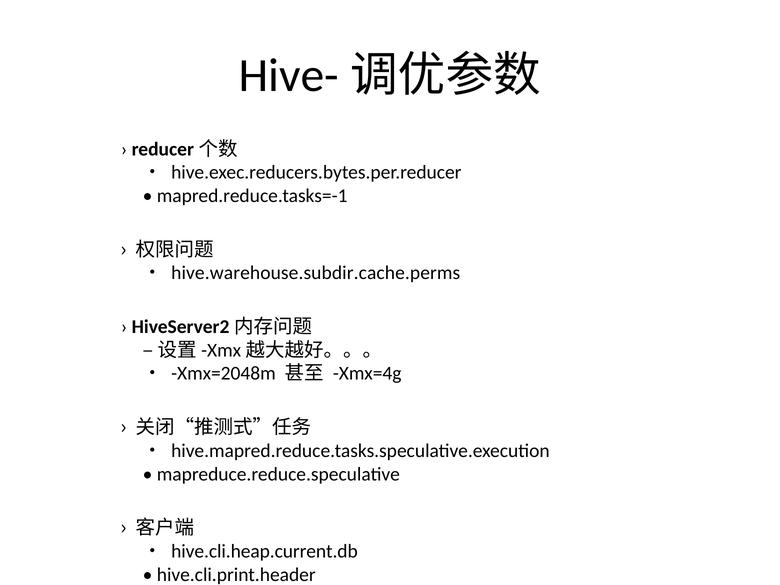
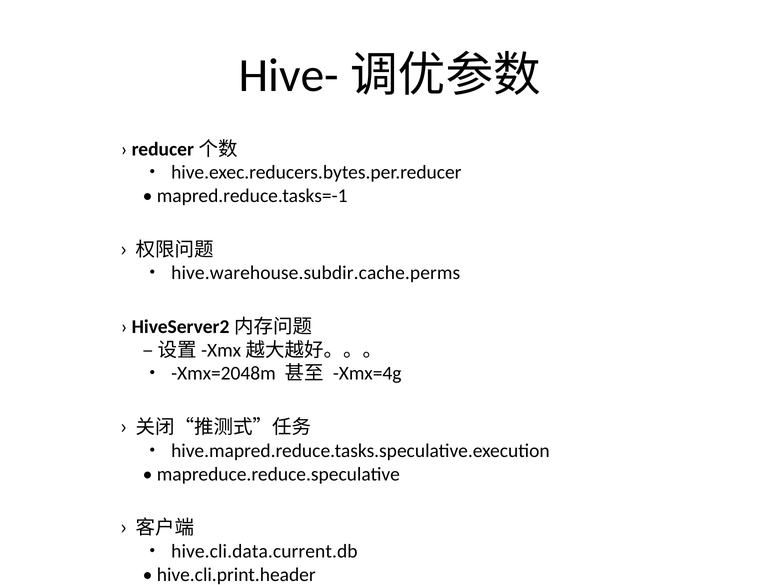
hive.cli.heap.current.db: hive.cli.heap.current.db -> hive.cli.data.current.db
